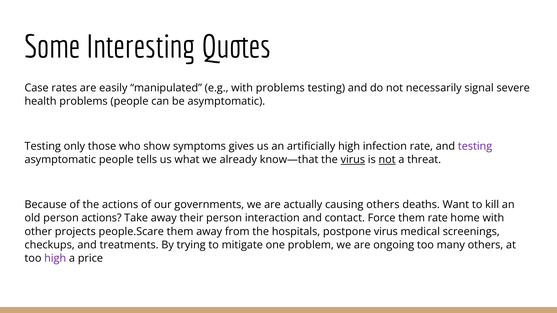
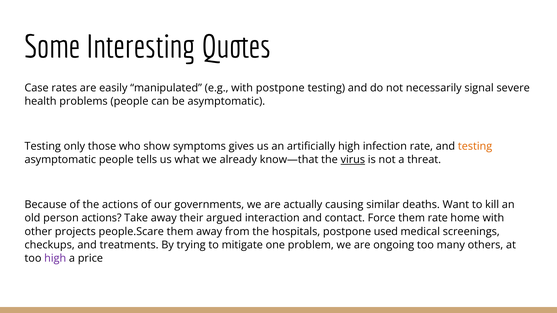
with problems: problems -> postpone
testing at (475, 146) colour: purple -> orange
not at (387, 160) underline: present -> none
causing others: others -> similar
their person: person -> argued
postpone virus: virus -> used
